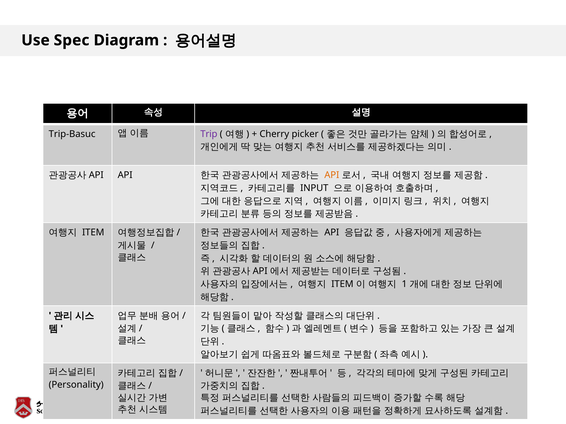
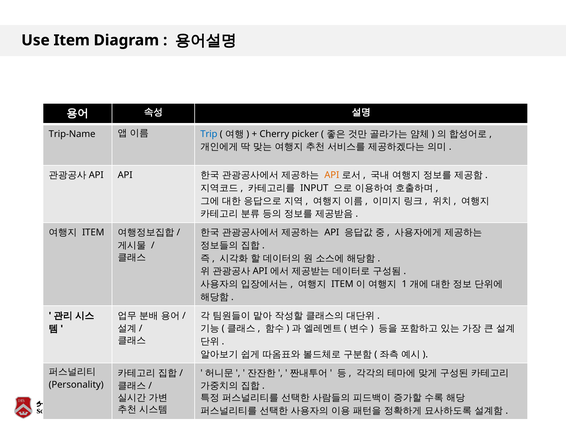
Use Spec: Spec -> Item
Trip-Basuc: Trip-Basuc -> Trip-Name
Trip colour: purple -> blue
